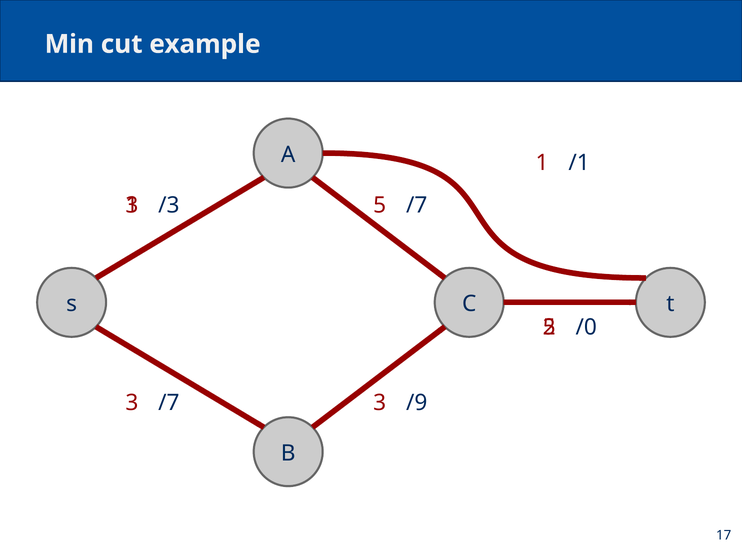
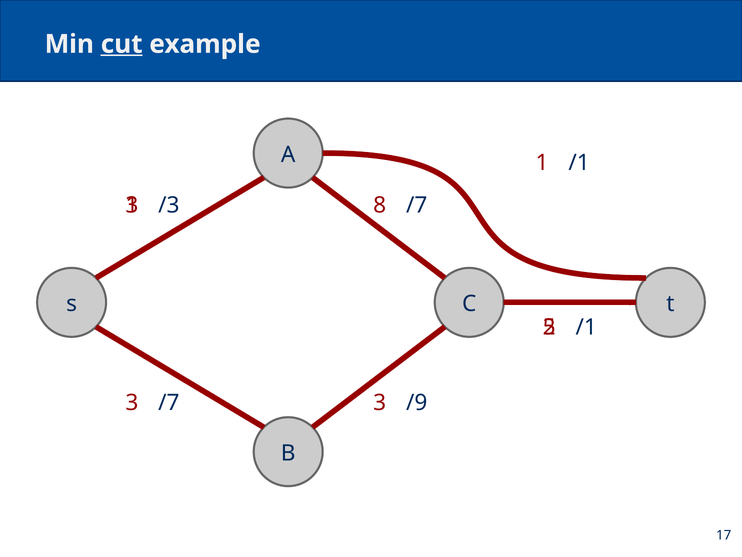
cut underline: none -> present
5 at (380, 205): 5 -> 8
/0 at (586, 327): /0 -> /1
